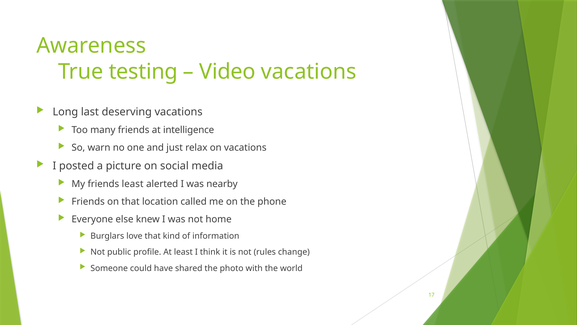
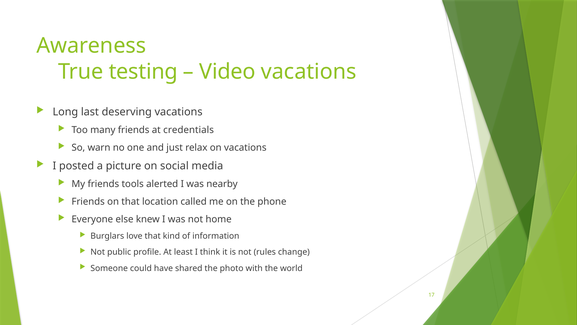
intelligence: intelligence -> credentials
friends least: least -> tools
